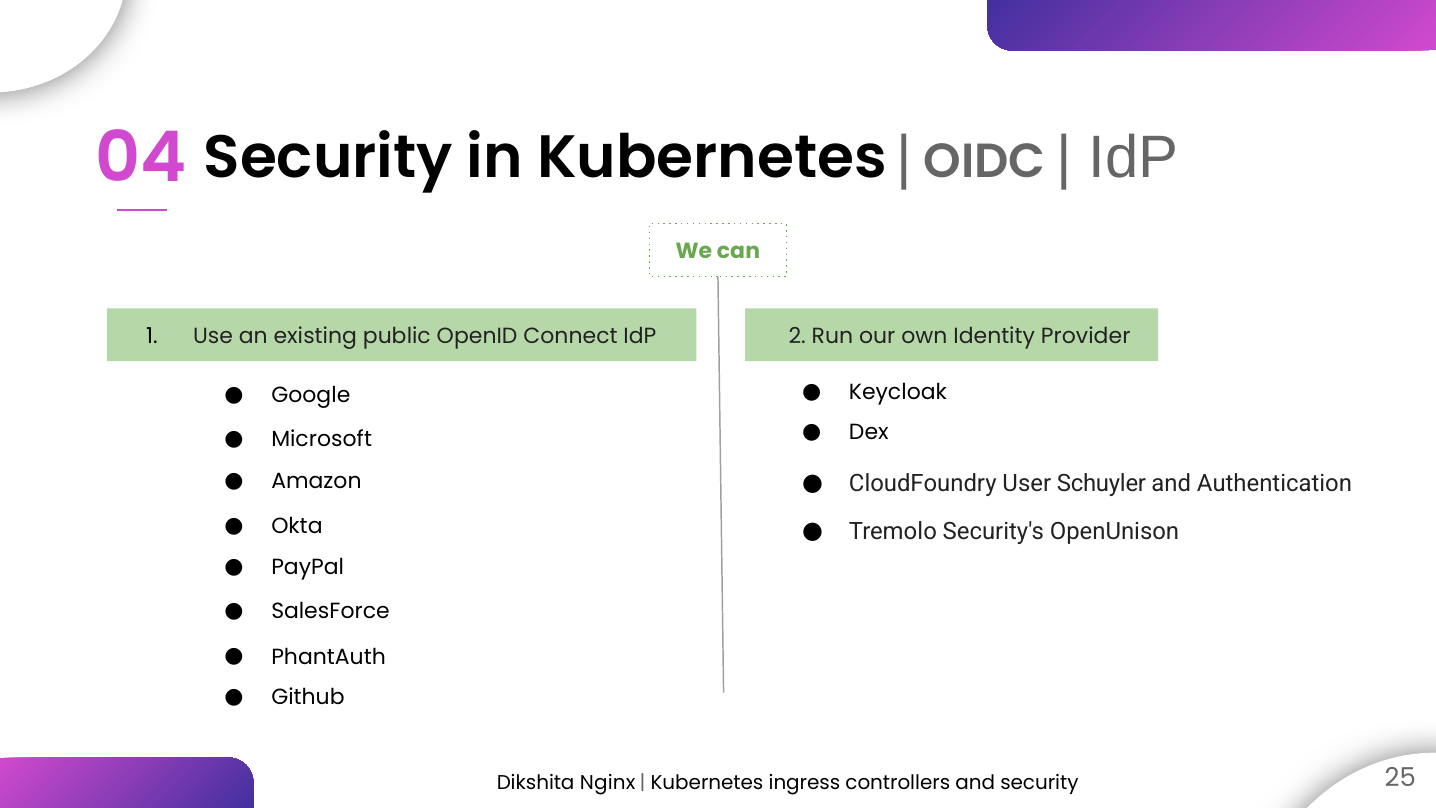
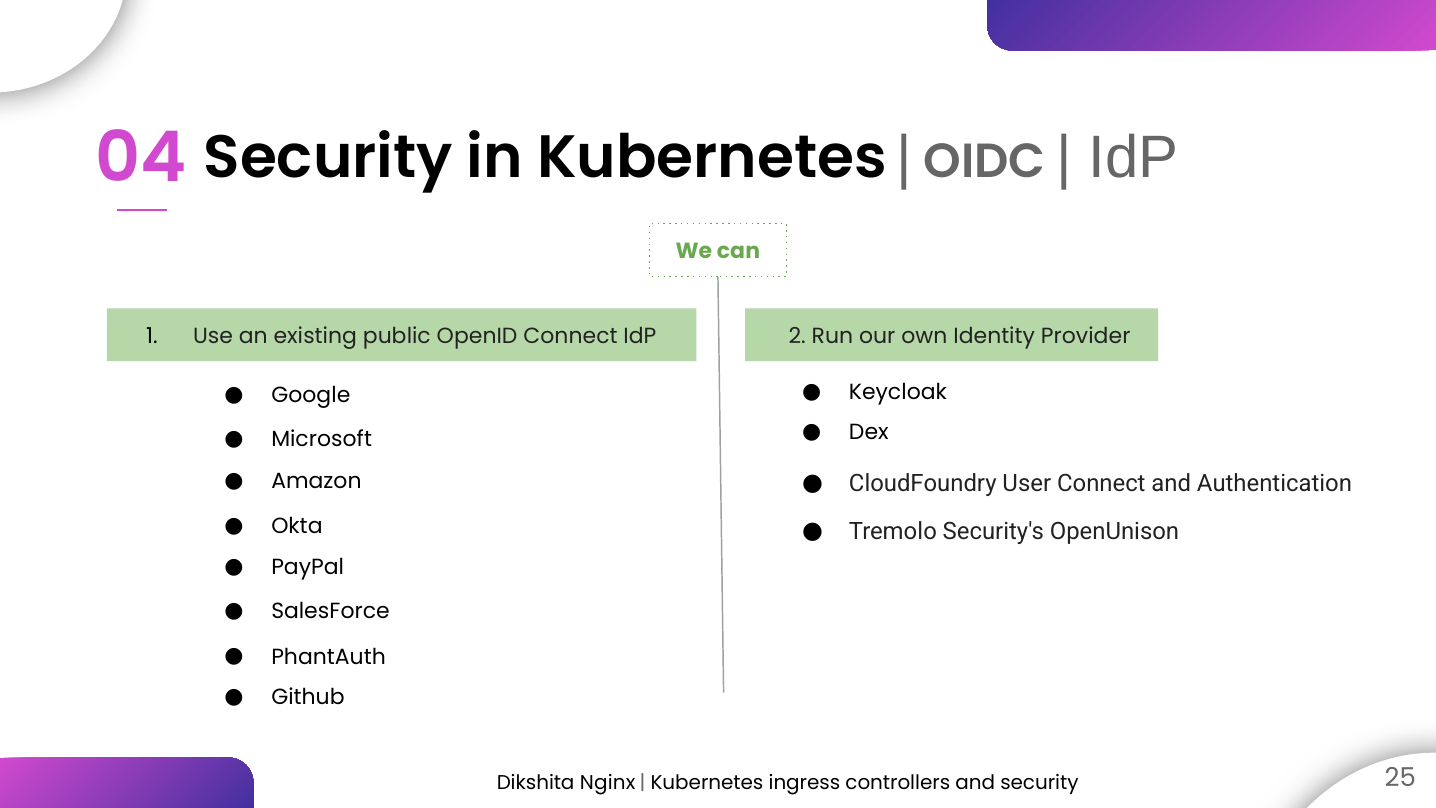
User Schuyler: Schuyler -> Connect
